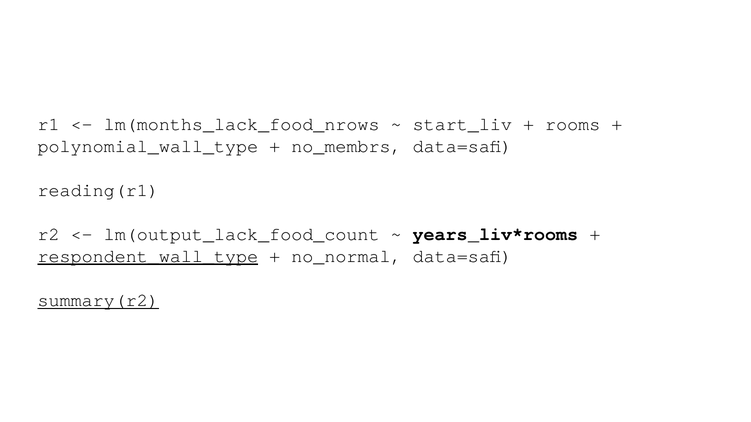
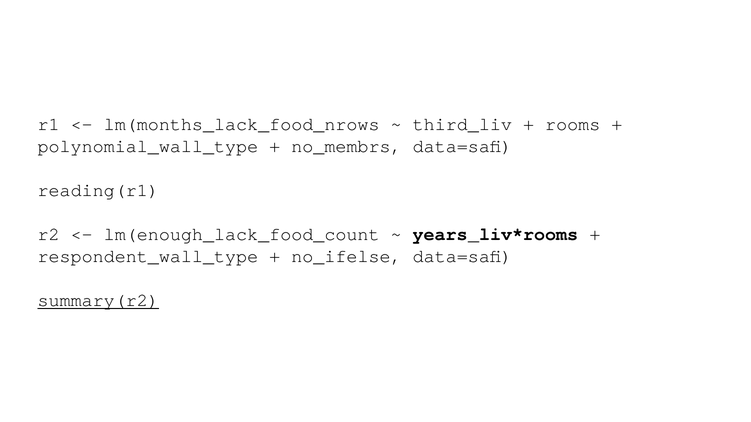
start_liv: start_liv -> third_liv
lm(output_lack_food_count: lm(output_lack_food_count -> lm(enough_lack_food_count
respondent_wall_type underline: present -> none
no_normal: no_normal -> no_ifelse
